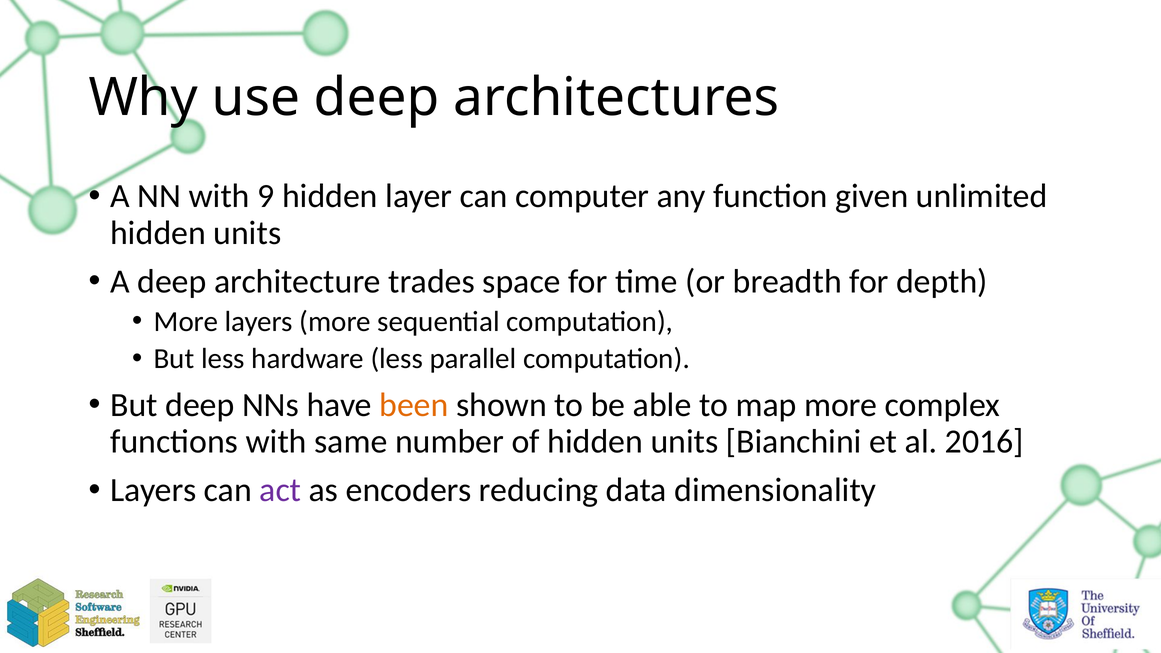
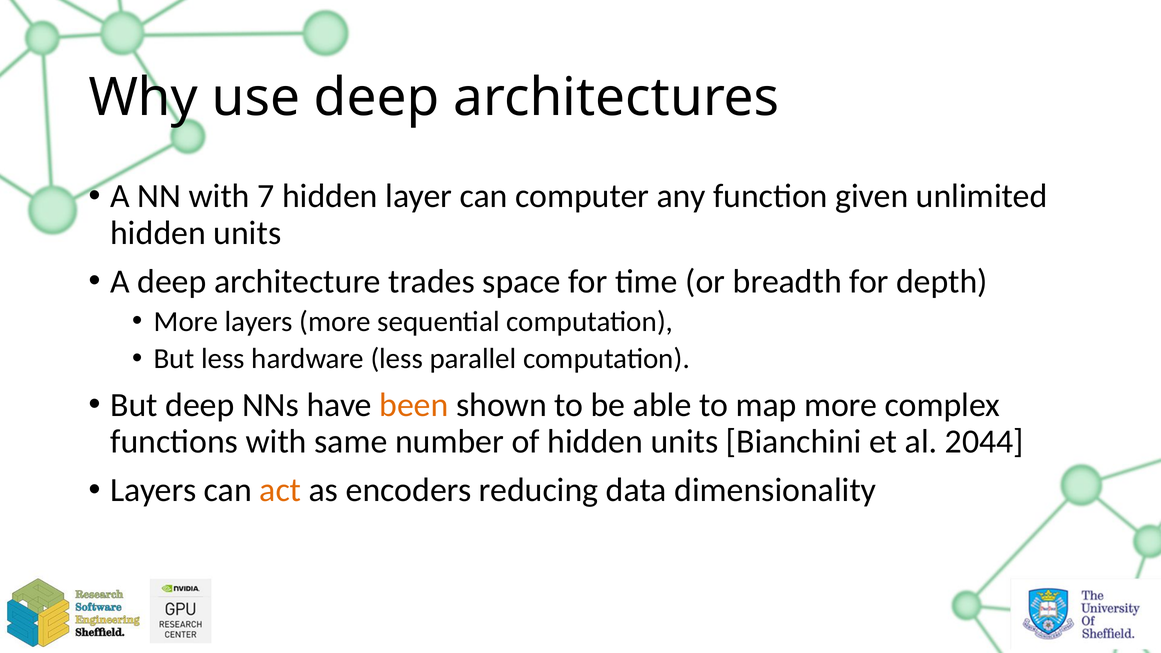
9: 9 -> 7
2016: 2016 -> 2044
act colour: purple -> orange
